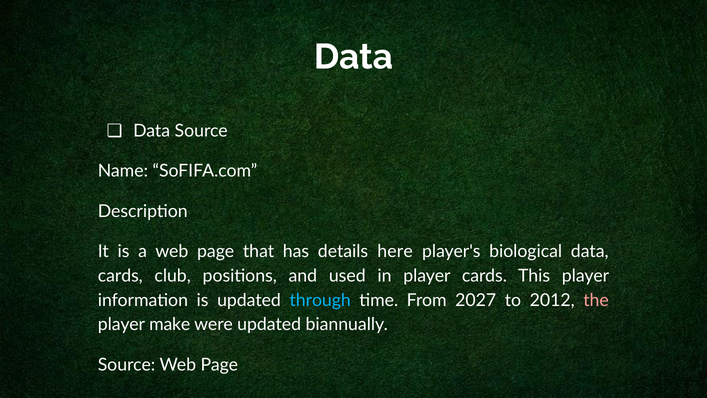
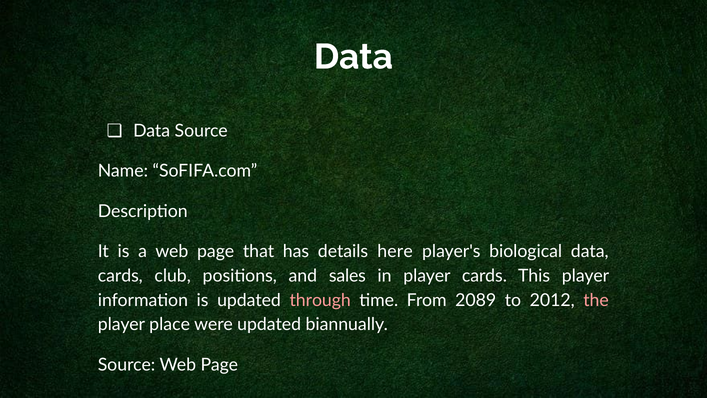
used: used -> sales
through colour: light blue -> pink
2027: 2027 -> 2089
make: make -> place
